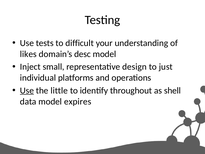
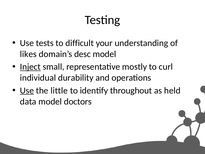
Inject underline: none -> present
design: design -> mostly
just: just -> curl
platforms: platforms -> durability
shell: shell -> held
expires: expires -> doctors
